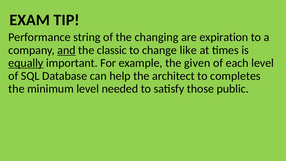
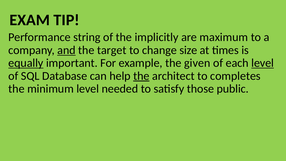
changing: changing -> implicitly
expiration: expiration -> maximum
classic: classic -> target
like: like -> size
level at (263, 63) underline: none -> present
the at (141, 76) underline: none -> present
